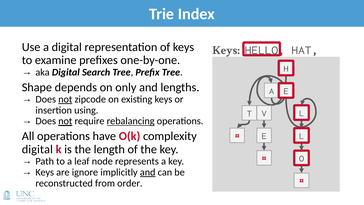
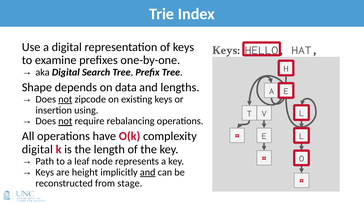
only: only -> data
rebalancing underline: present -> none
ignore: ignore -> height
order: order -> stage
